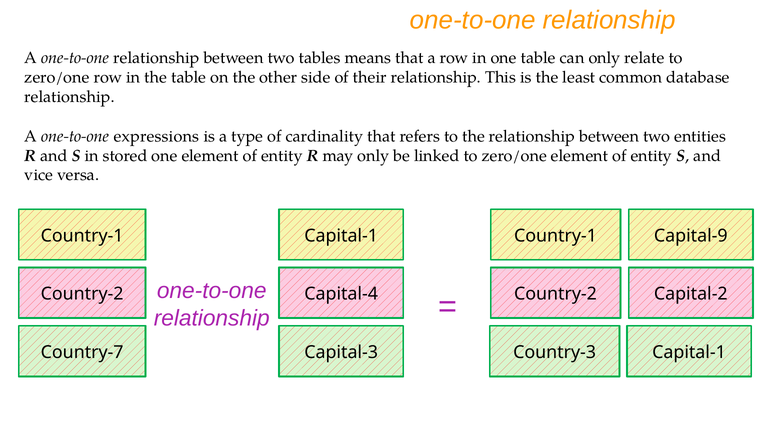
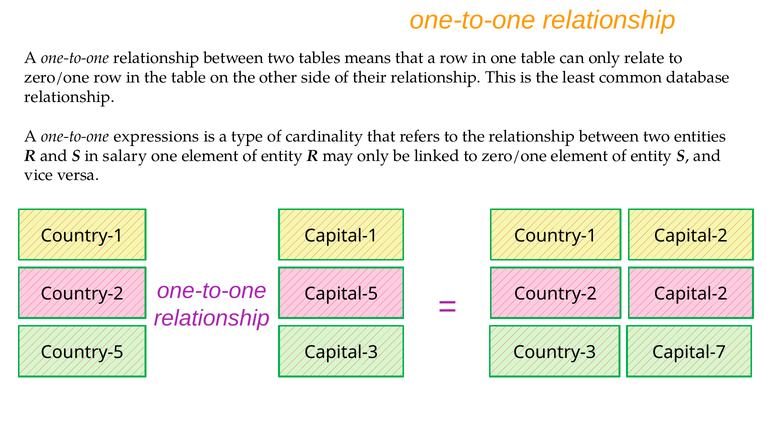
stored: stored -> salary
Capital-9 at (691, 236): Capital-9 -> Capital-2
Capital-4: Capital-4 -> Capital-5
Country-7: Country-7 -> Country-5
Country-3 Capital-1: Capital-1 -> Capital-7
